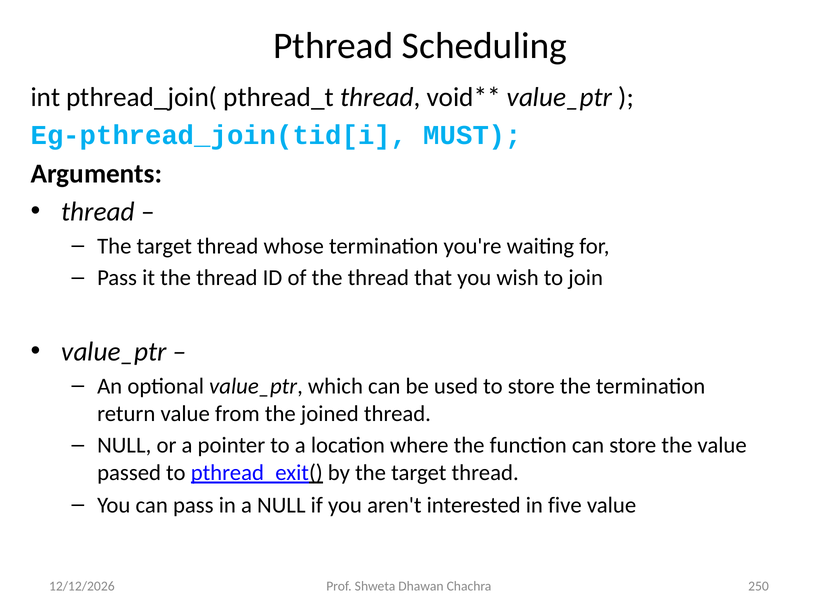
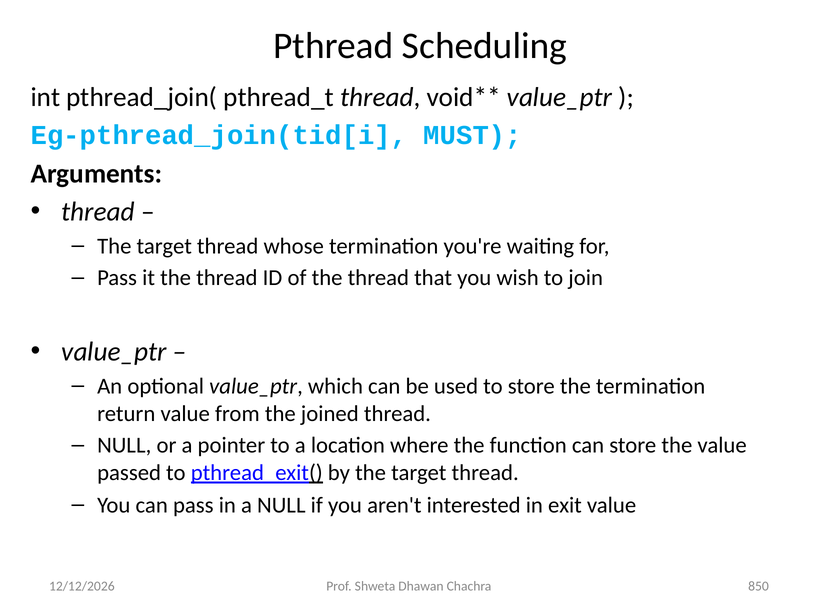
five: five -> exit
250: 250 -> 850
